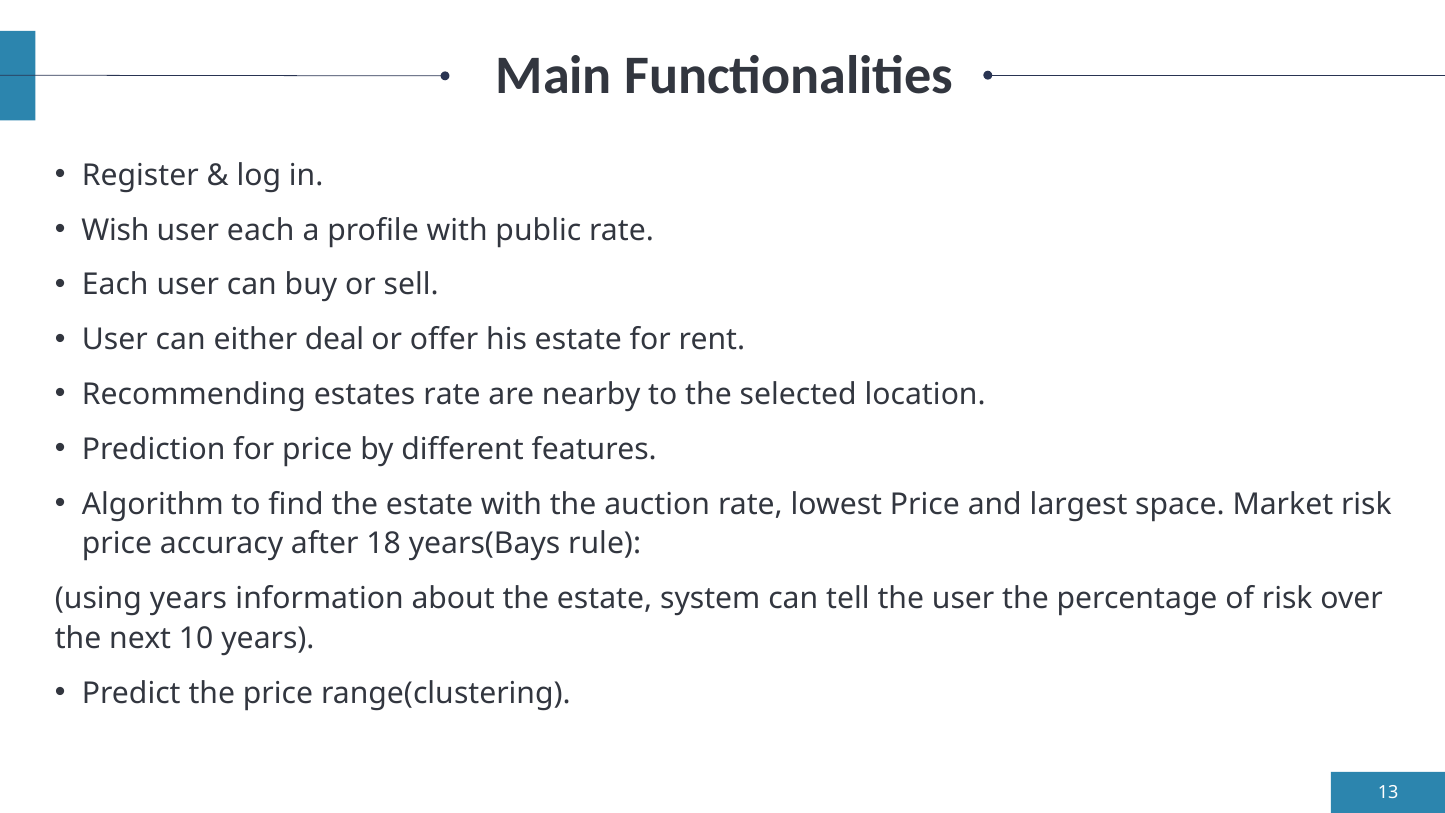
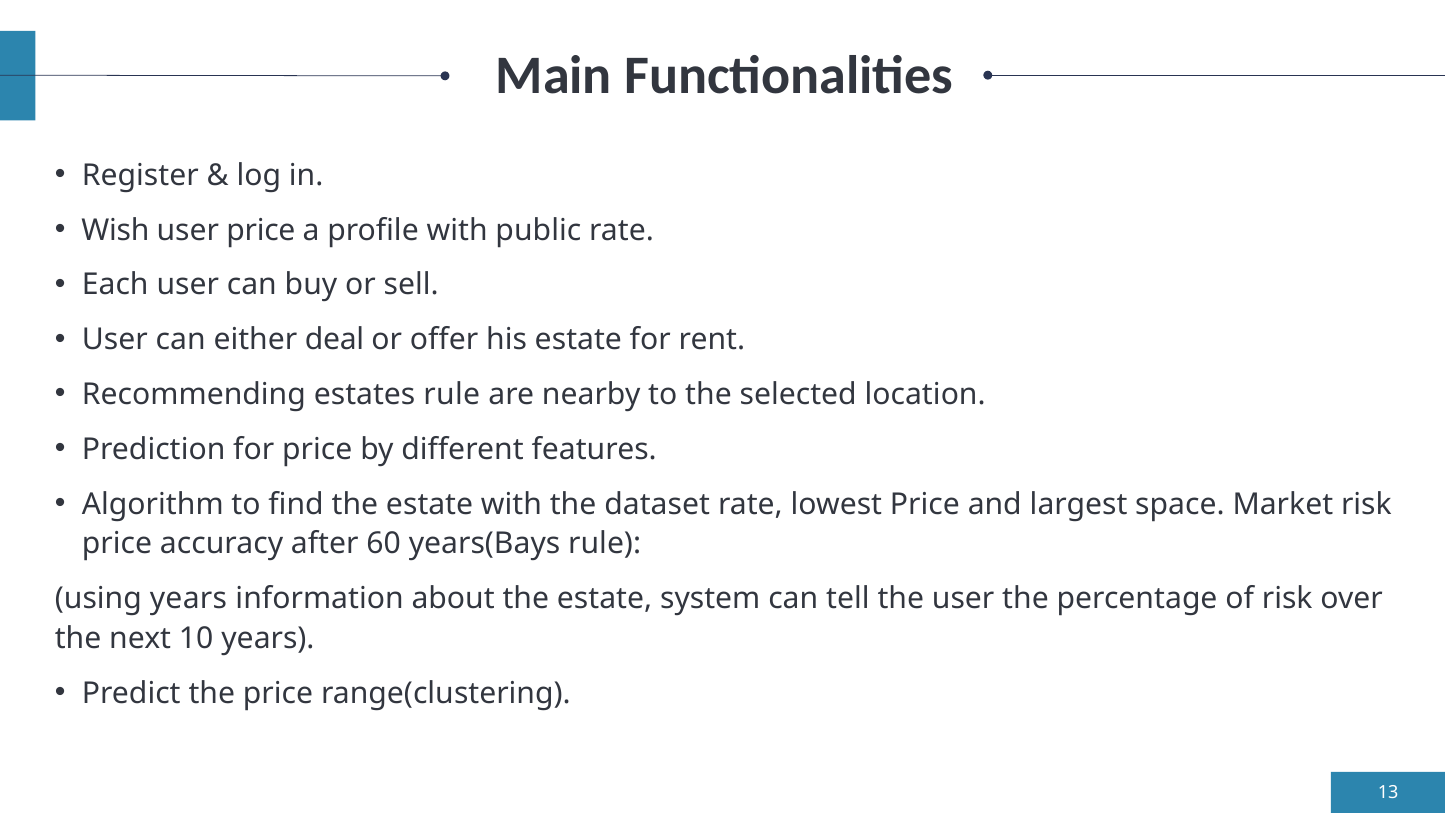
user each: each -> price
estates rate: rate -> rule
auction: auction -> dataset
18: 18 -> 60
